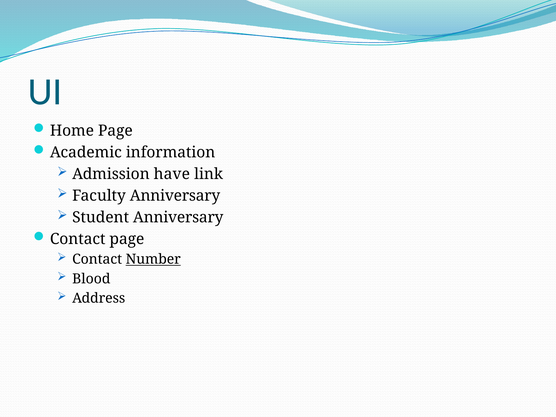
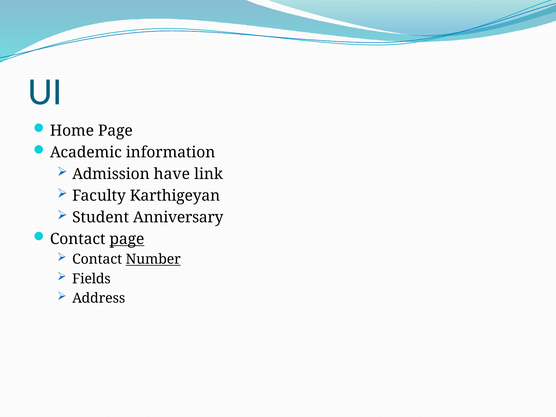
Faculty Anniversary: Anniversary -> Karthigeyan
page at (127, 239) underline: none -> present
Blood: Blood -> Fields
